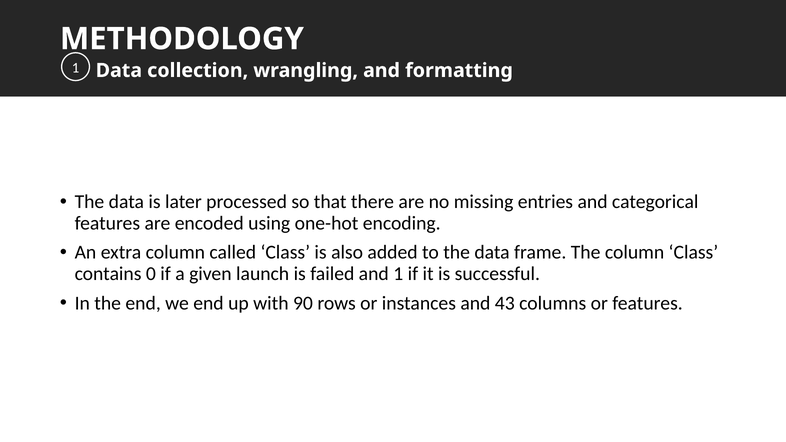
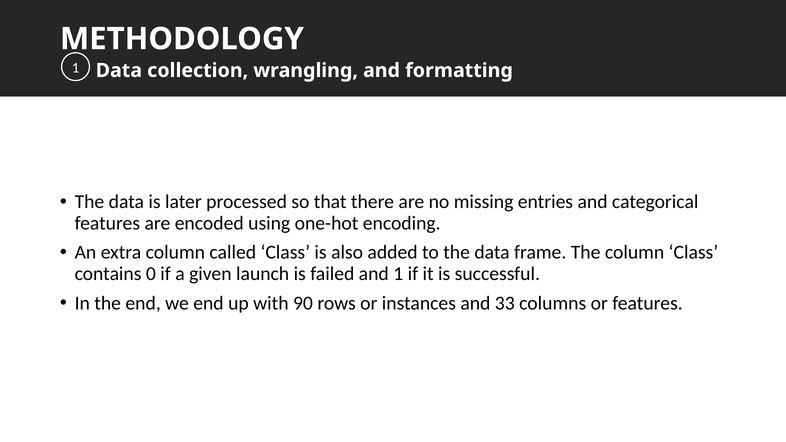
43: 43 -> 33
